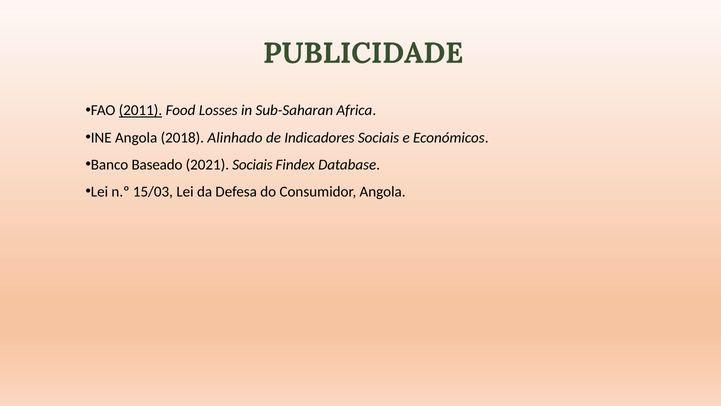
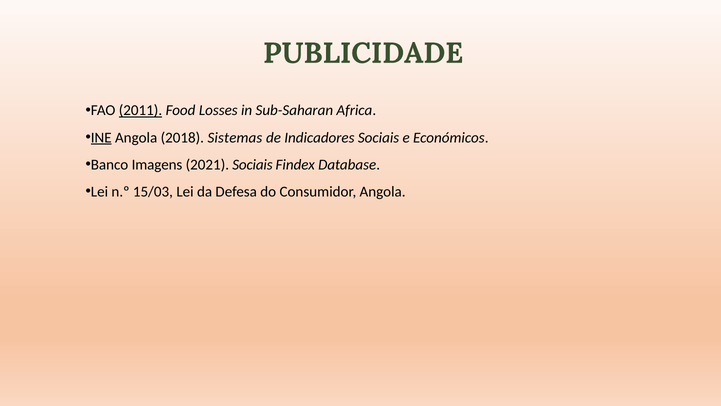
INE underline: none -> present
Alinhado: Alinhado -> Sistemas
Baseado: Baseado -> Imagens
